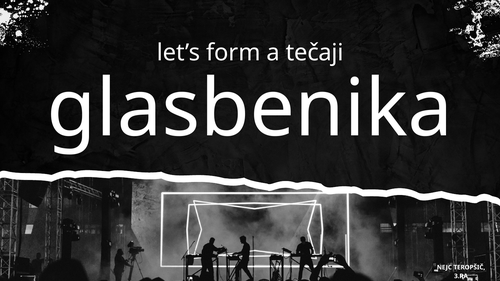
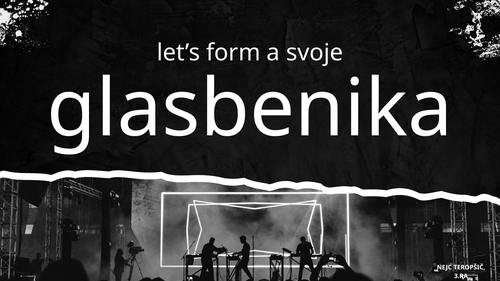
tečaji: tečaji -> svoje
